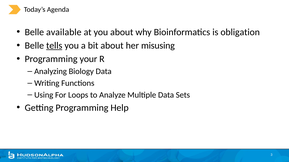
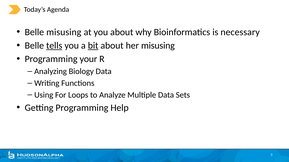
Belle available: available -> misusing
obligation: obligation -> necessary
bit underline: none -> present
